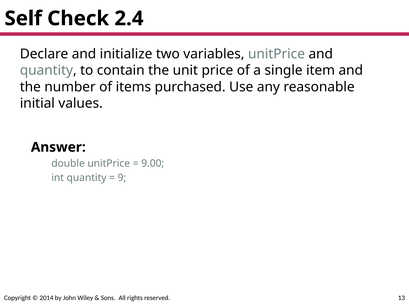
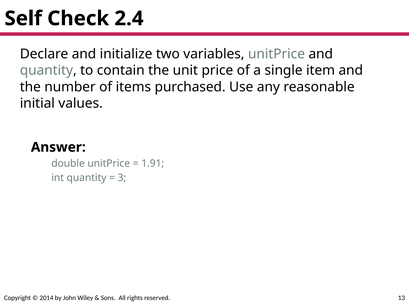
9.00: 9.00 -> 1.91
9: 9 -> 3
